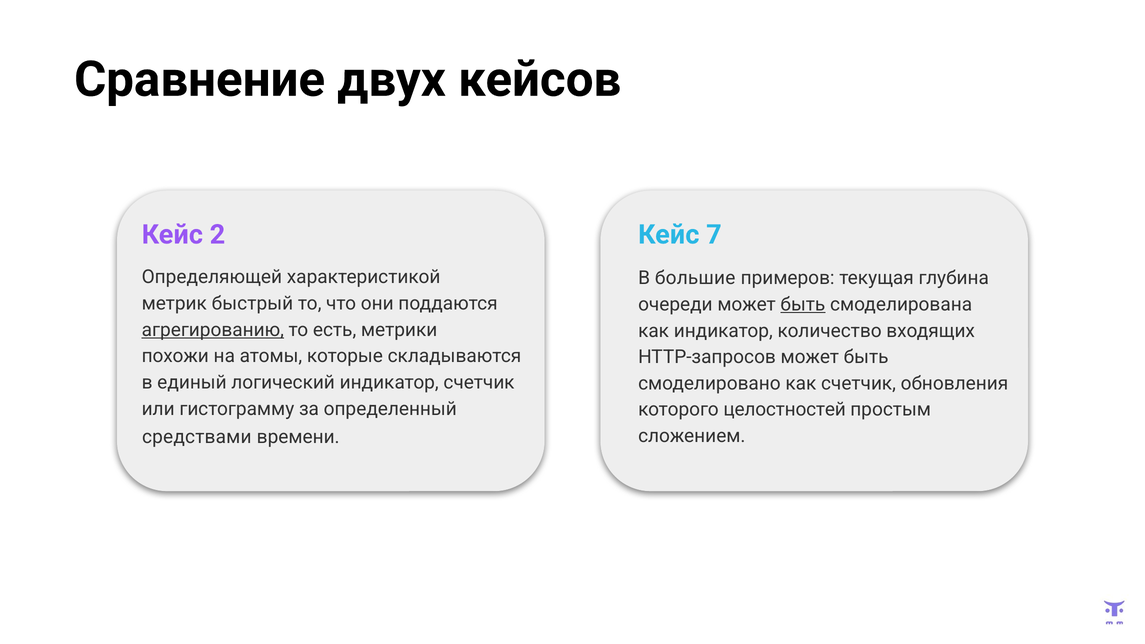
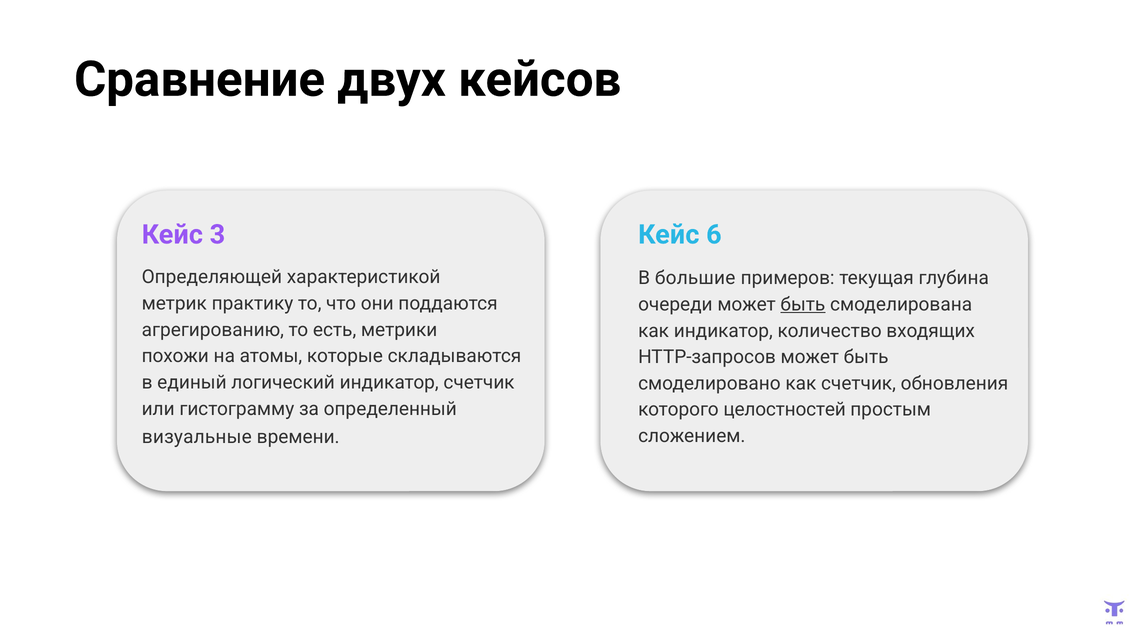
2: 2 -> 3
7: 7 -> 6
быстрый: быстрый -> практику
агрегированию underline: present -> none
средствами: средствами -> визуальные
